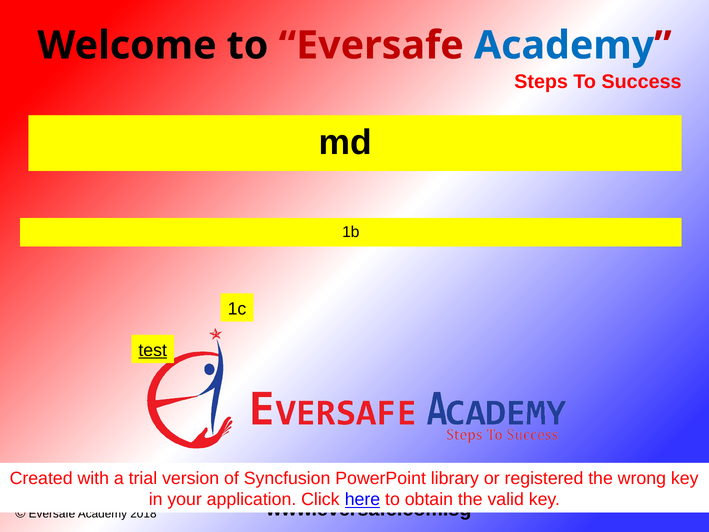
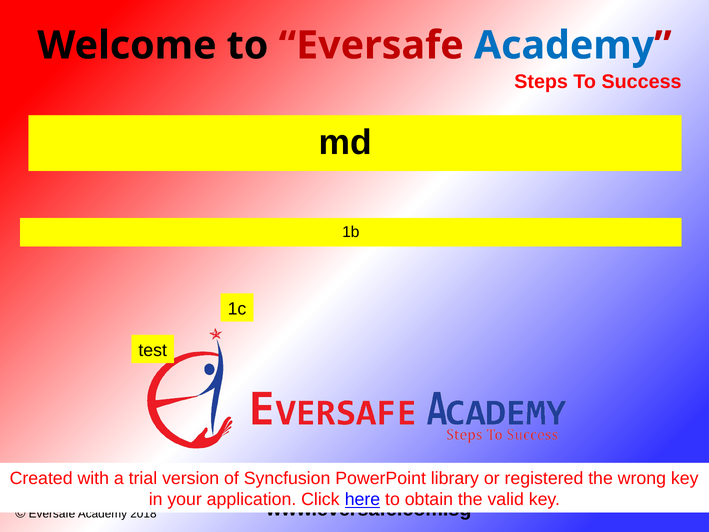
test underline: present -> none
